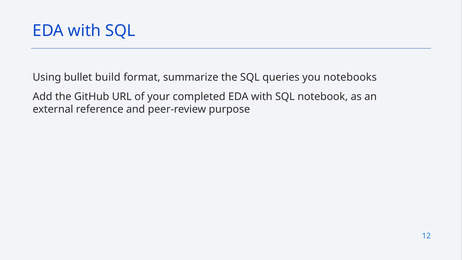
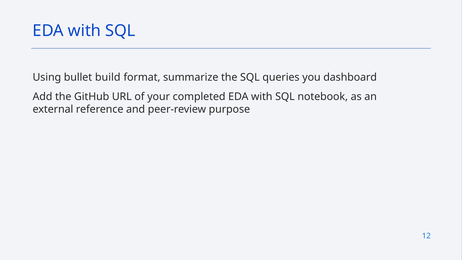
notebooks: notebooks -> dashboard
